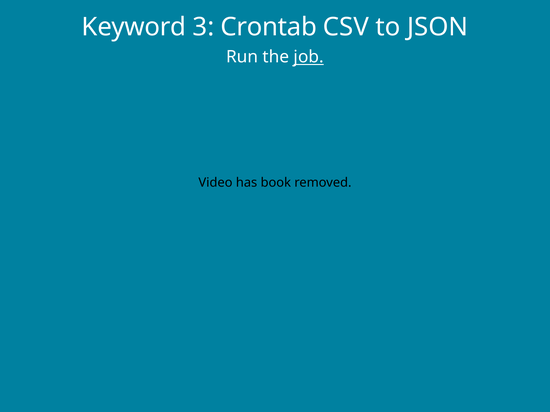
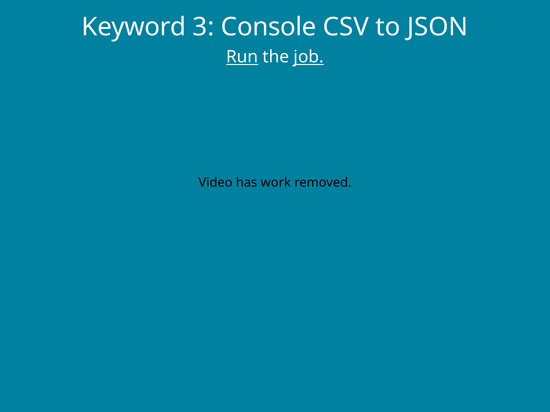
Crontab: Crontab -> Console
Run underline: none -> present
book: book -> work
